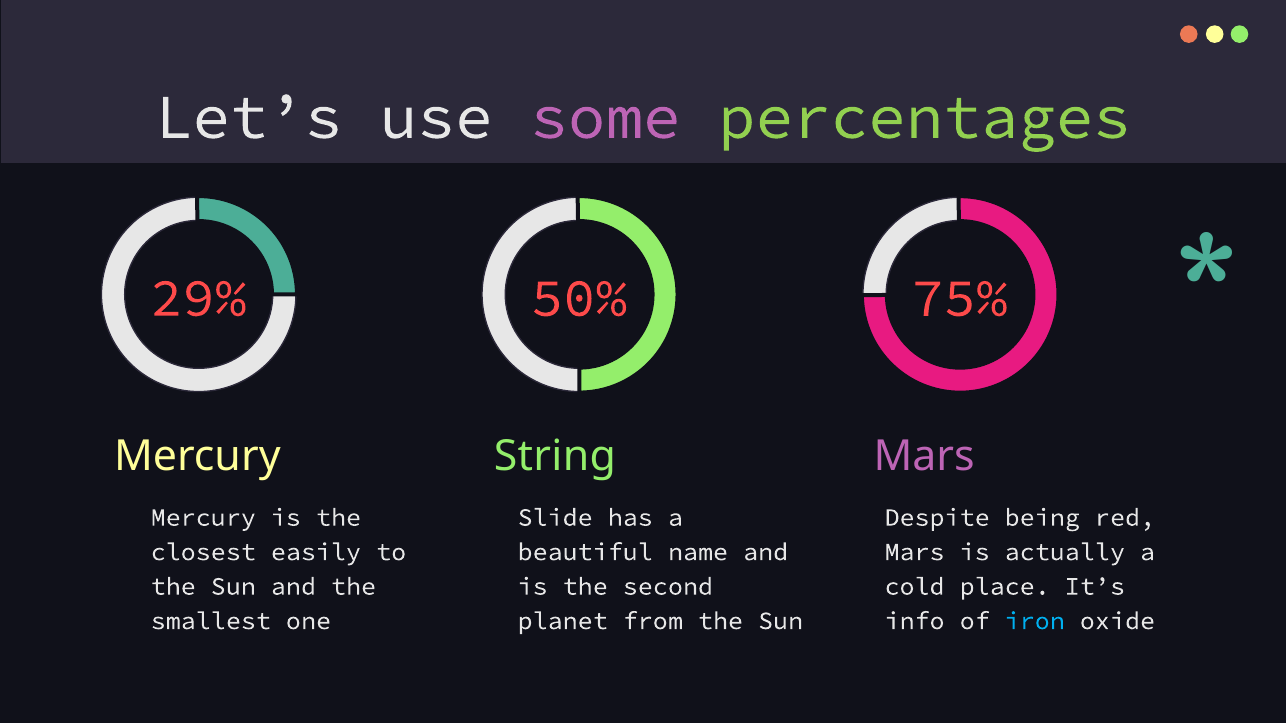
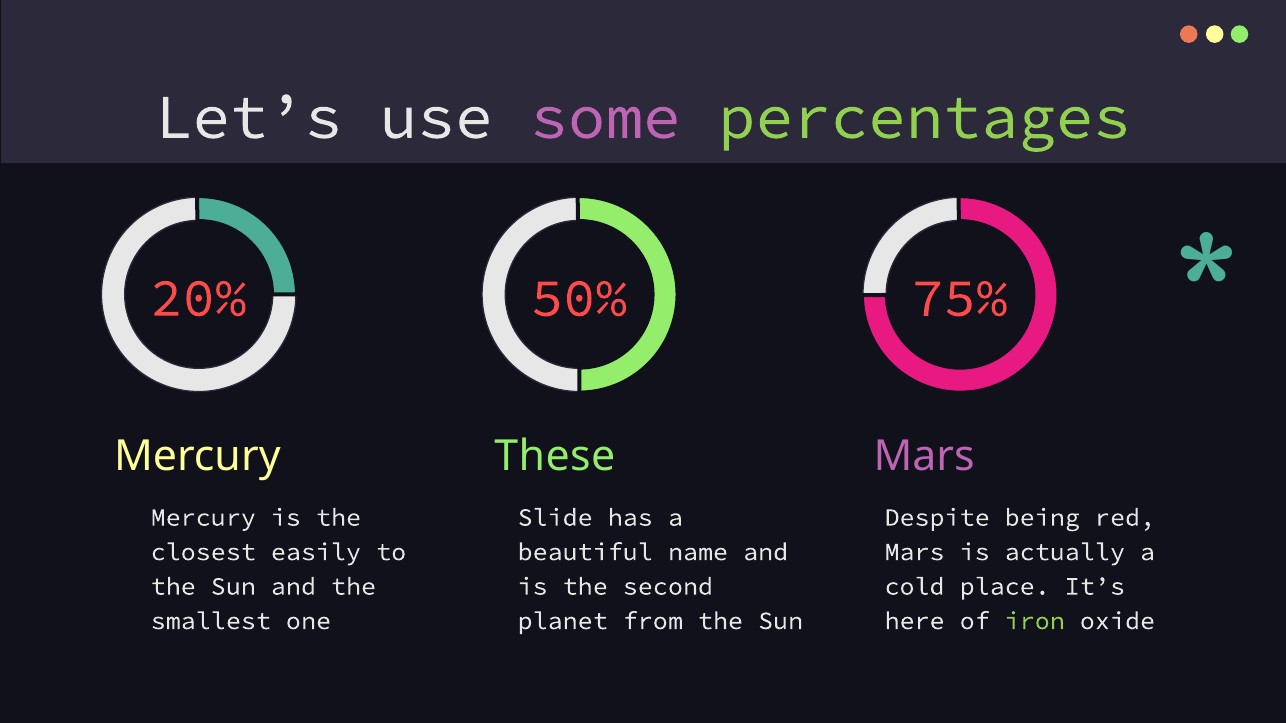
29%: 29% -> 20%
String: String -> These
info: info -> here
iron colour: light blue -> light green
